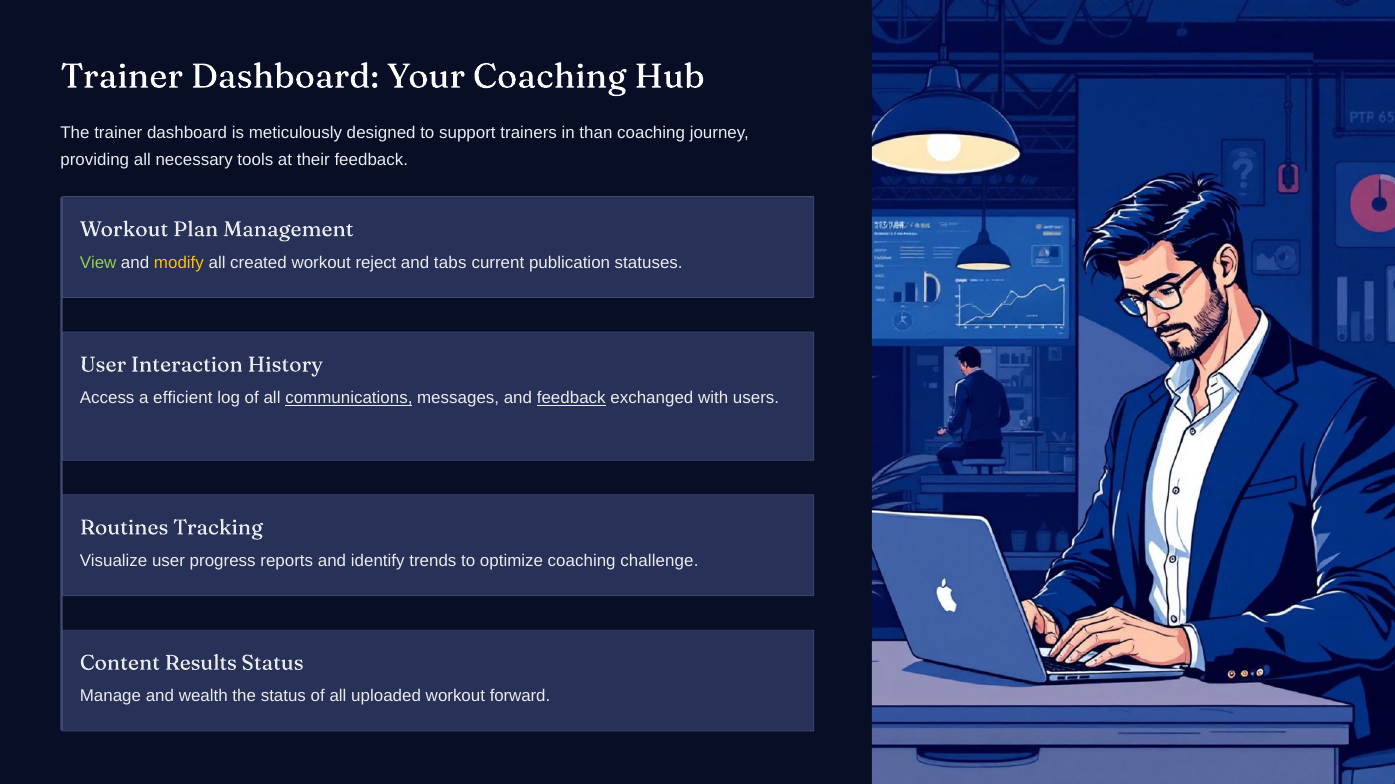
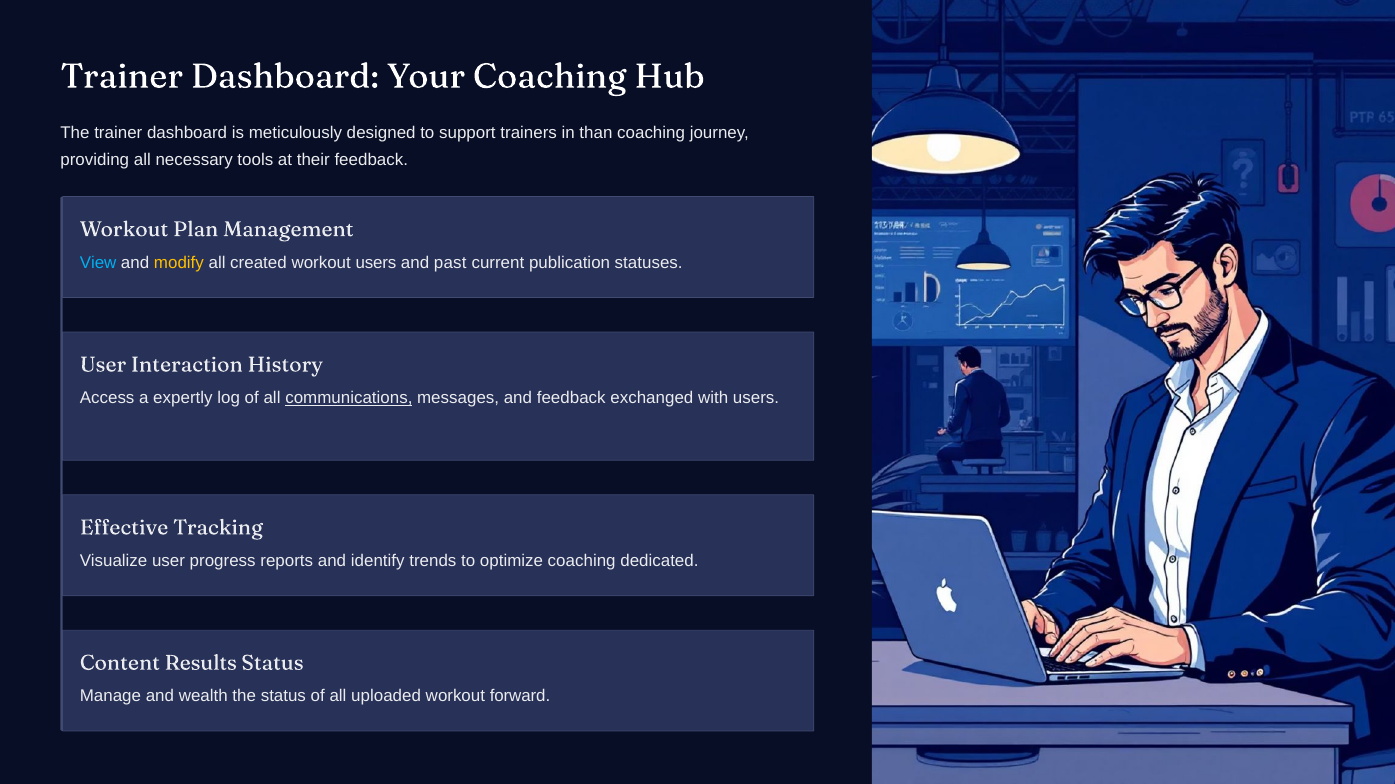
View colour: light green -> light blue
workout reject: reject -> users
tabs: tabs -> past
efficient: efficient -> expertly
feedback at (571, 398) underline: present -> none
Routines: Routines -> Effective
challenge: challenge -> dedicated
